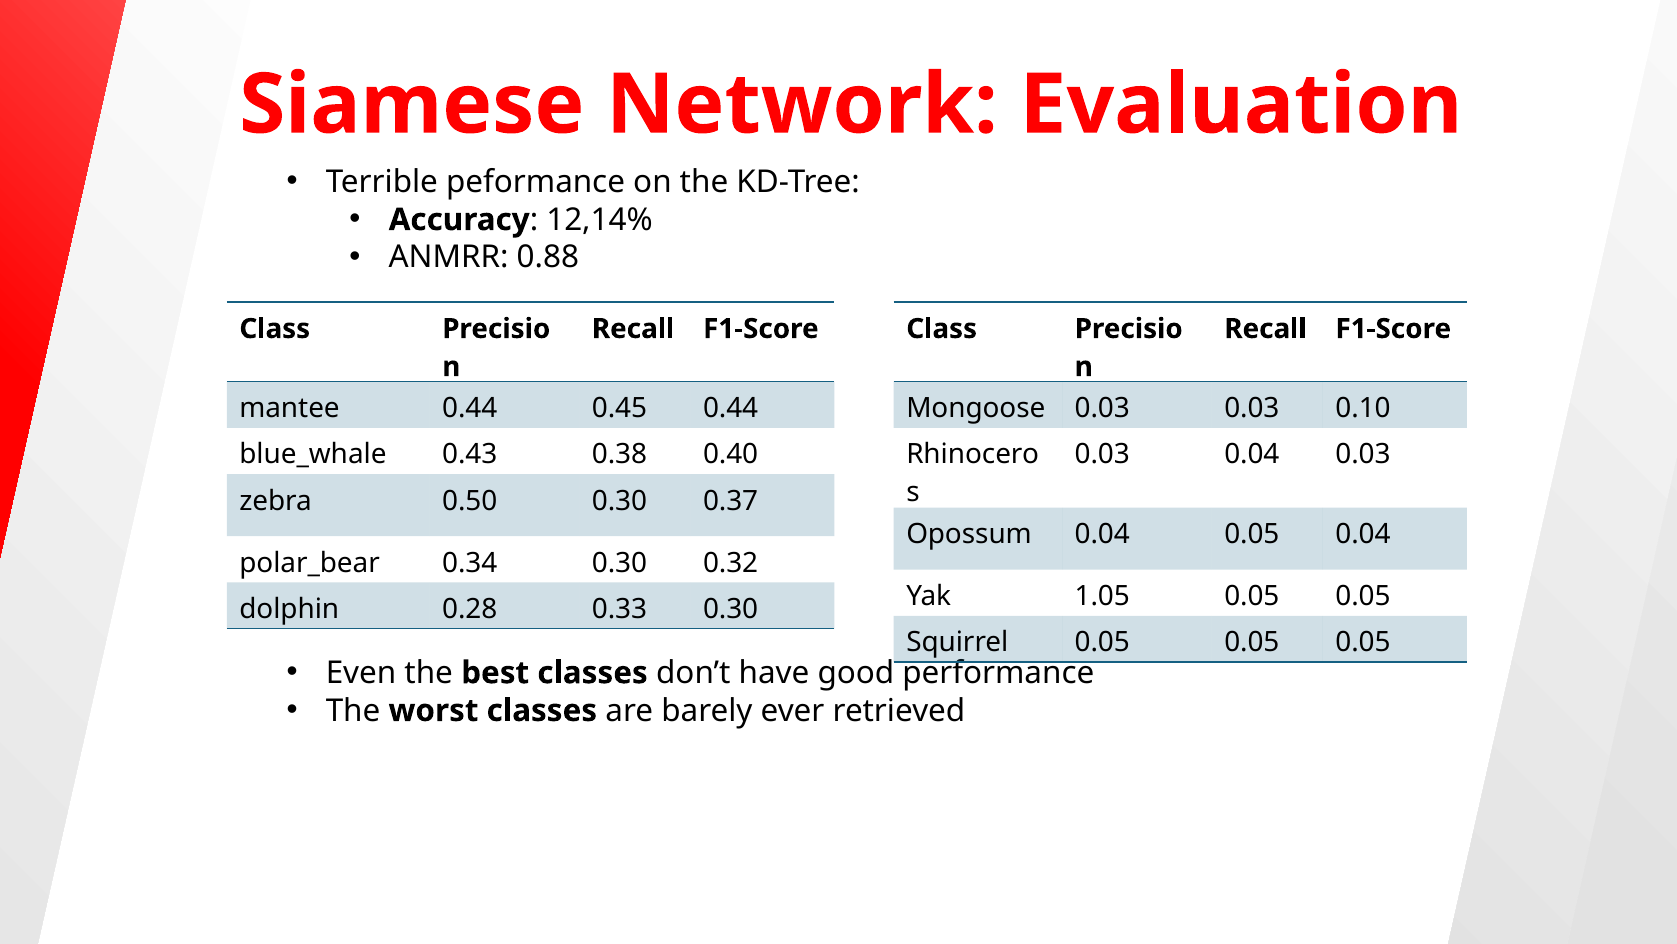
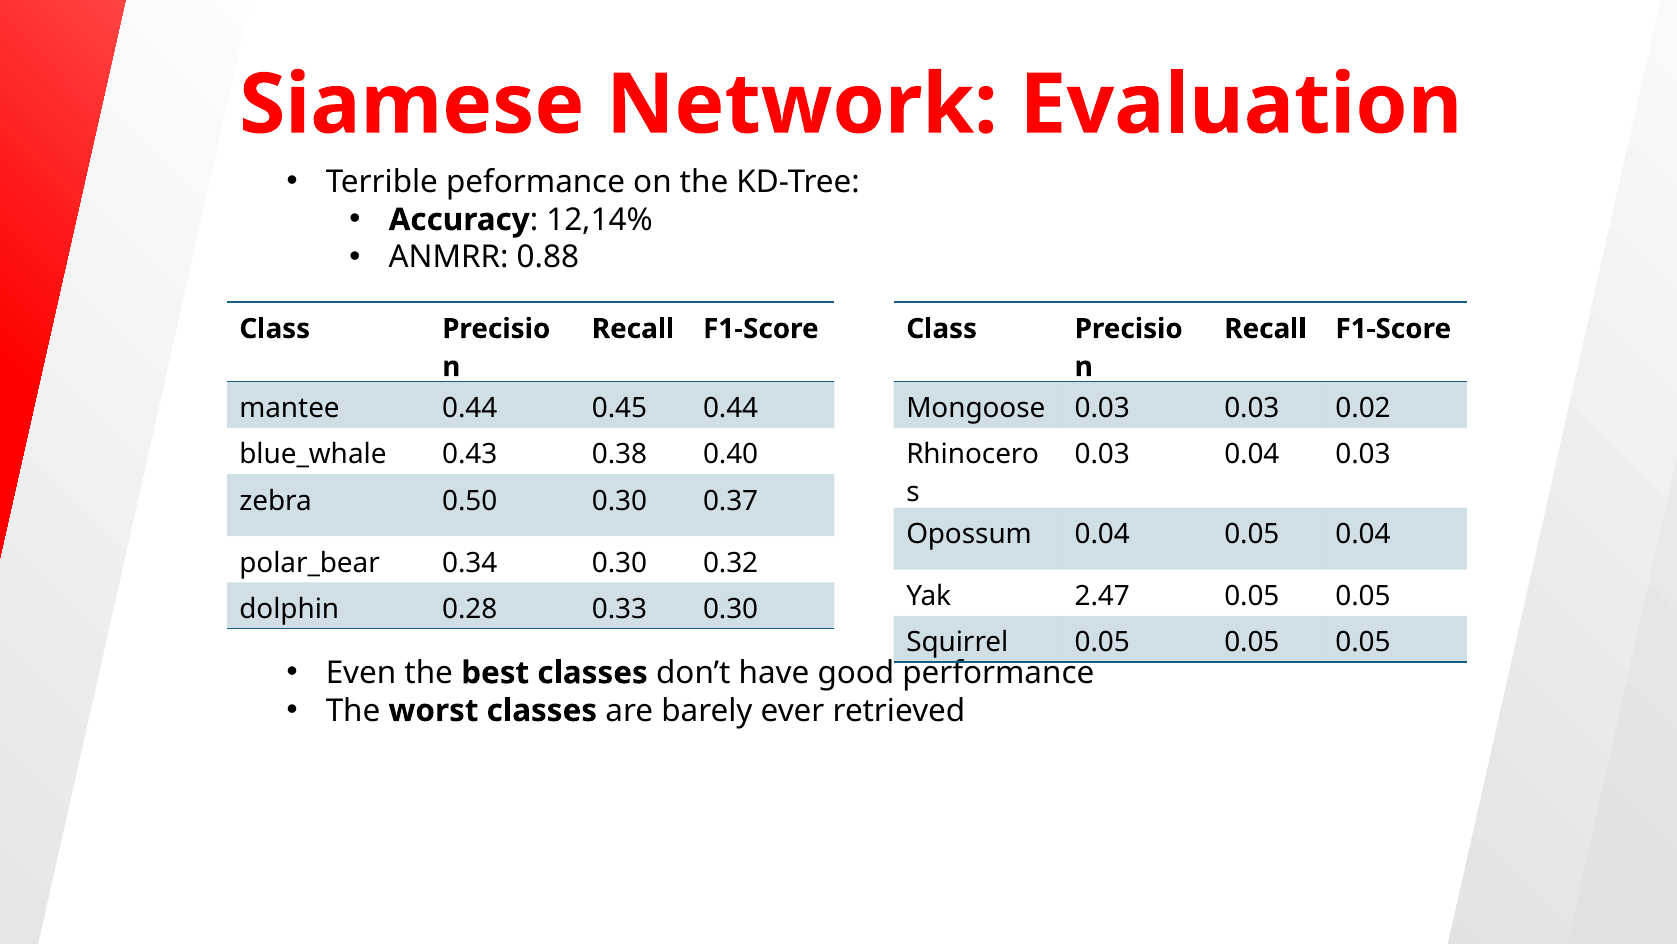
0.10: 0.10 -> 0.02
1.05: 1.05 -> 2.47
